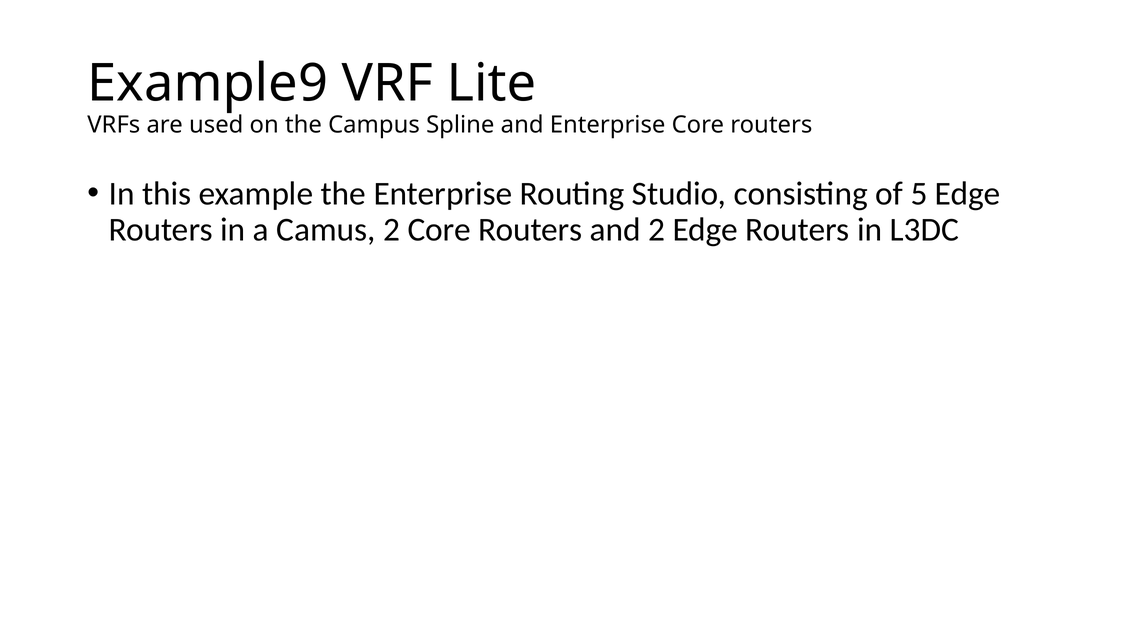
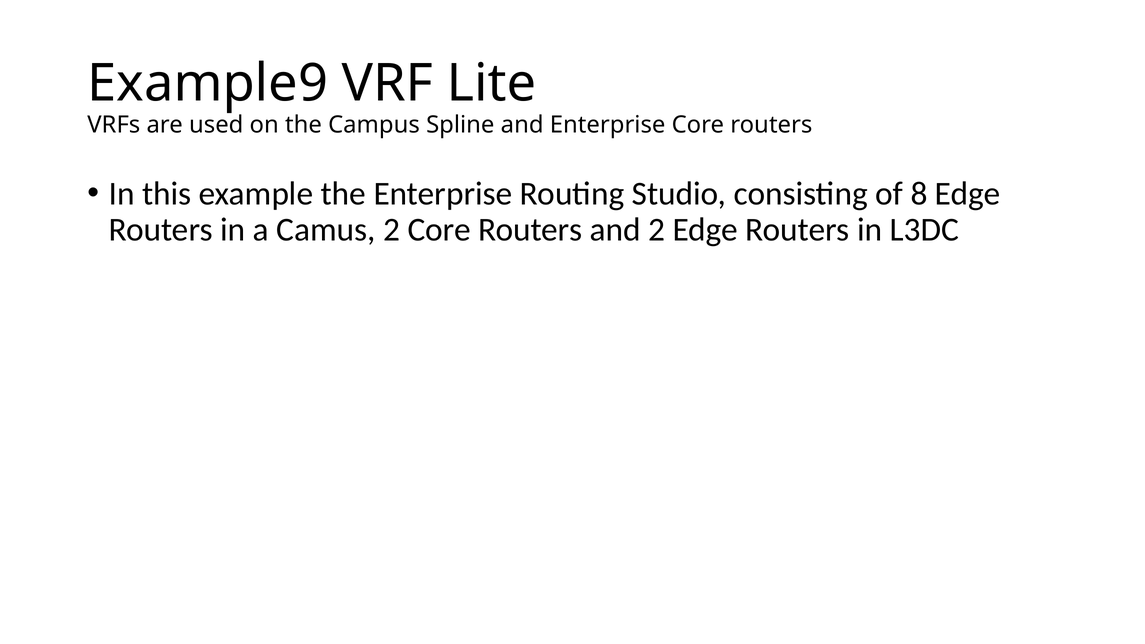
5: 5 -> 8
